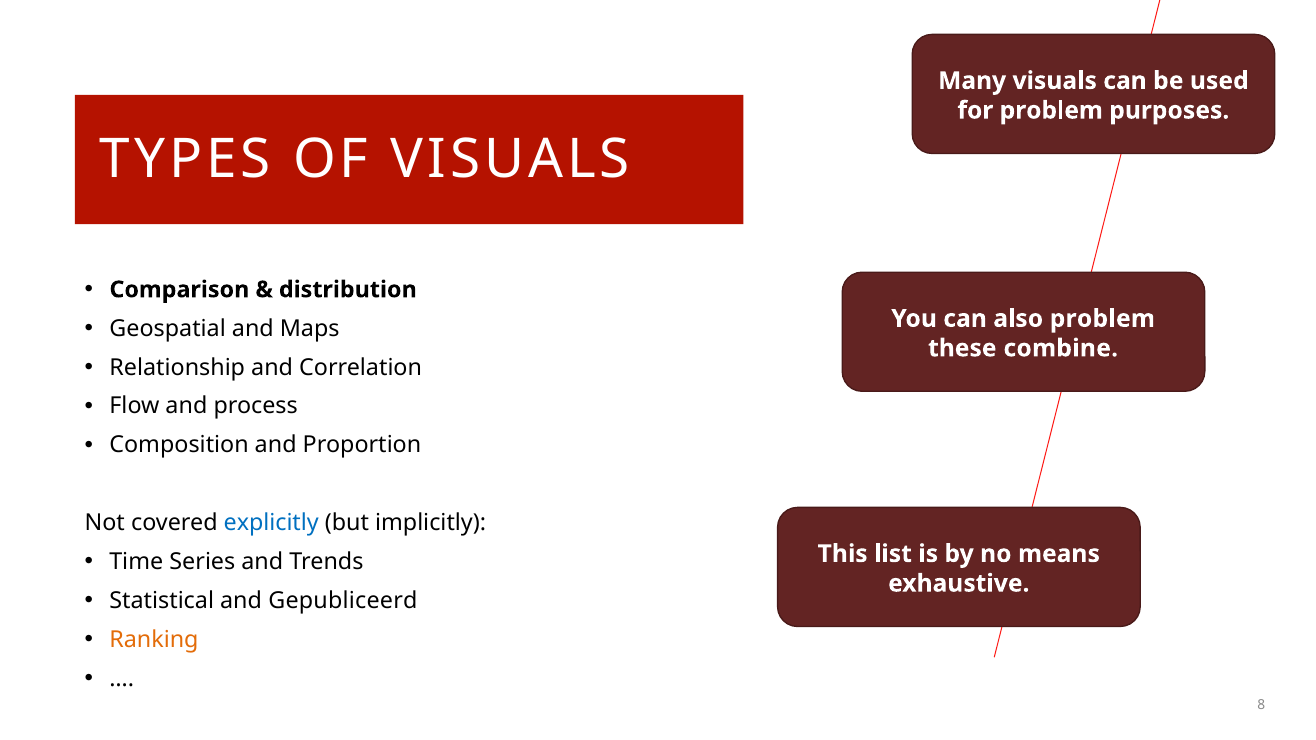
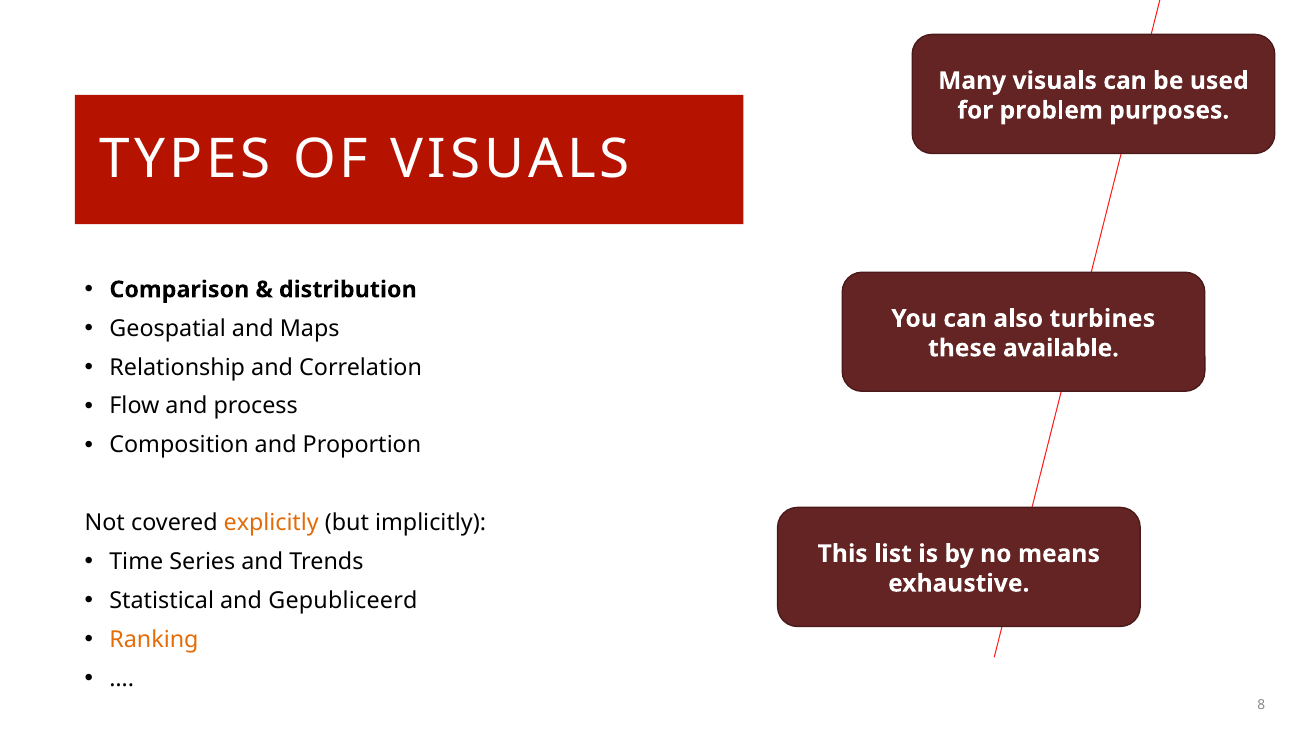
also problem: problem -> turbines
combine: combine -> available
explicitly colour: blue -> orange
